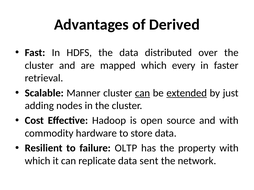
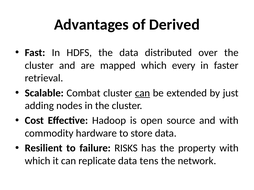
Manner: Manner -> Combat
extended underline: present -> none
OLTP: OLTP -> RISKS
sent: sent -> tens
